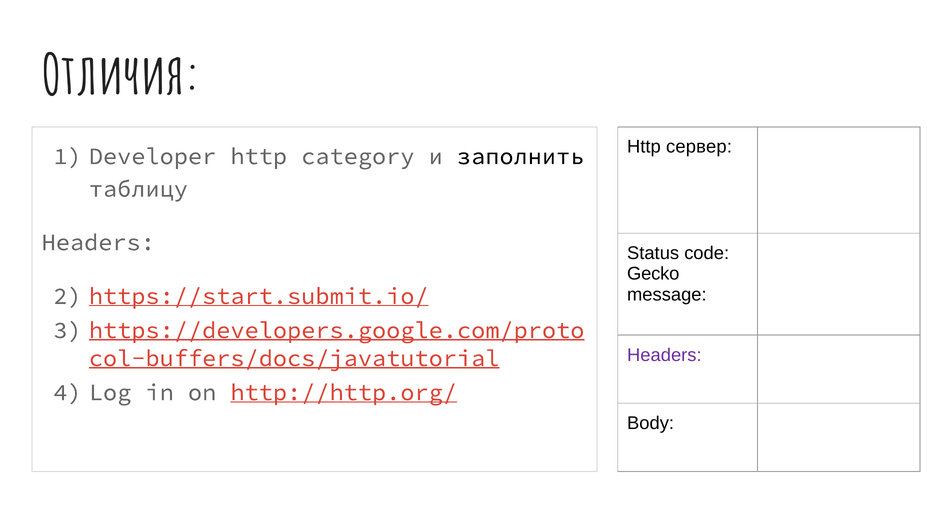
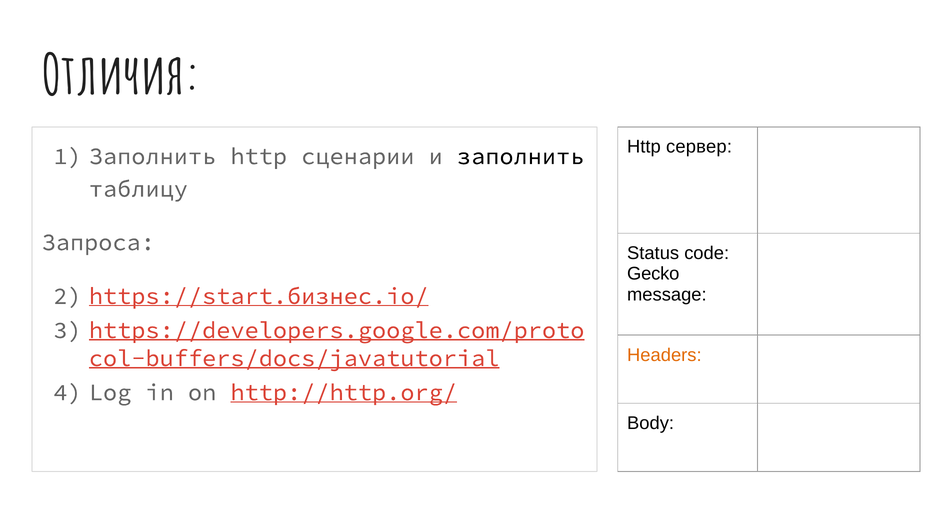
Developer at (153, 156): Developer -> Заполнить
category: category -> сценарии
Headers at (98, 242): Headers -> Запроса
https://start.submit.io/: https://start.submit.io/ -> https://start.бизнес.io/
Headers at (664, 355) colour: purple -> orange
